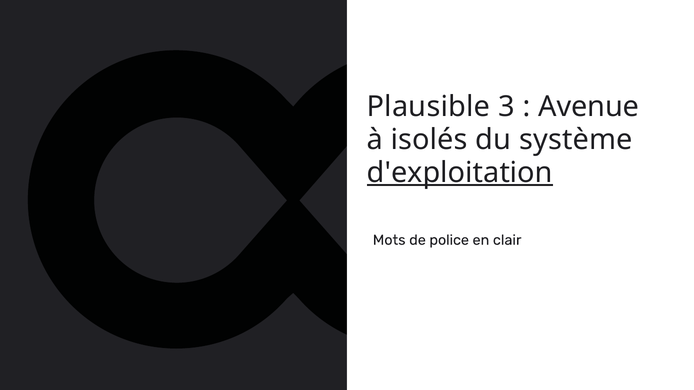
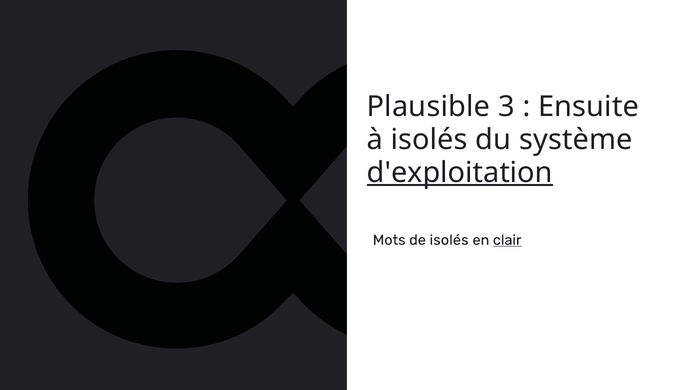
Avenue: Avenue -> Ensuite
de police: police -> isolés
clair underline: none -> present
